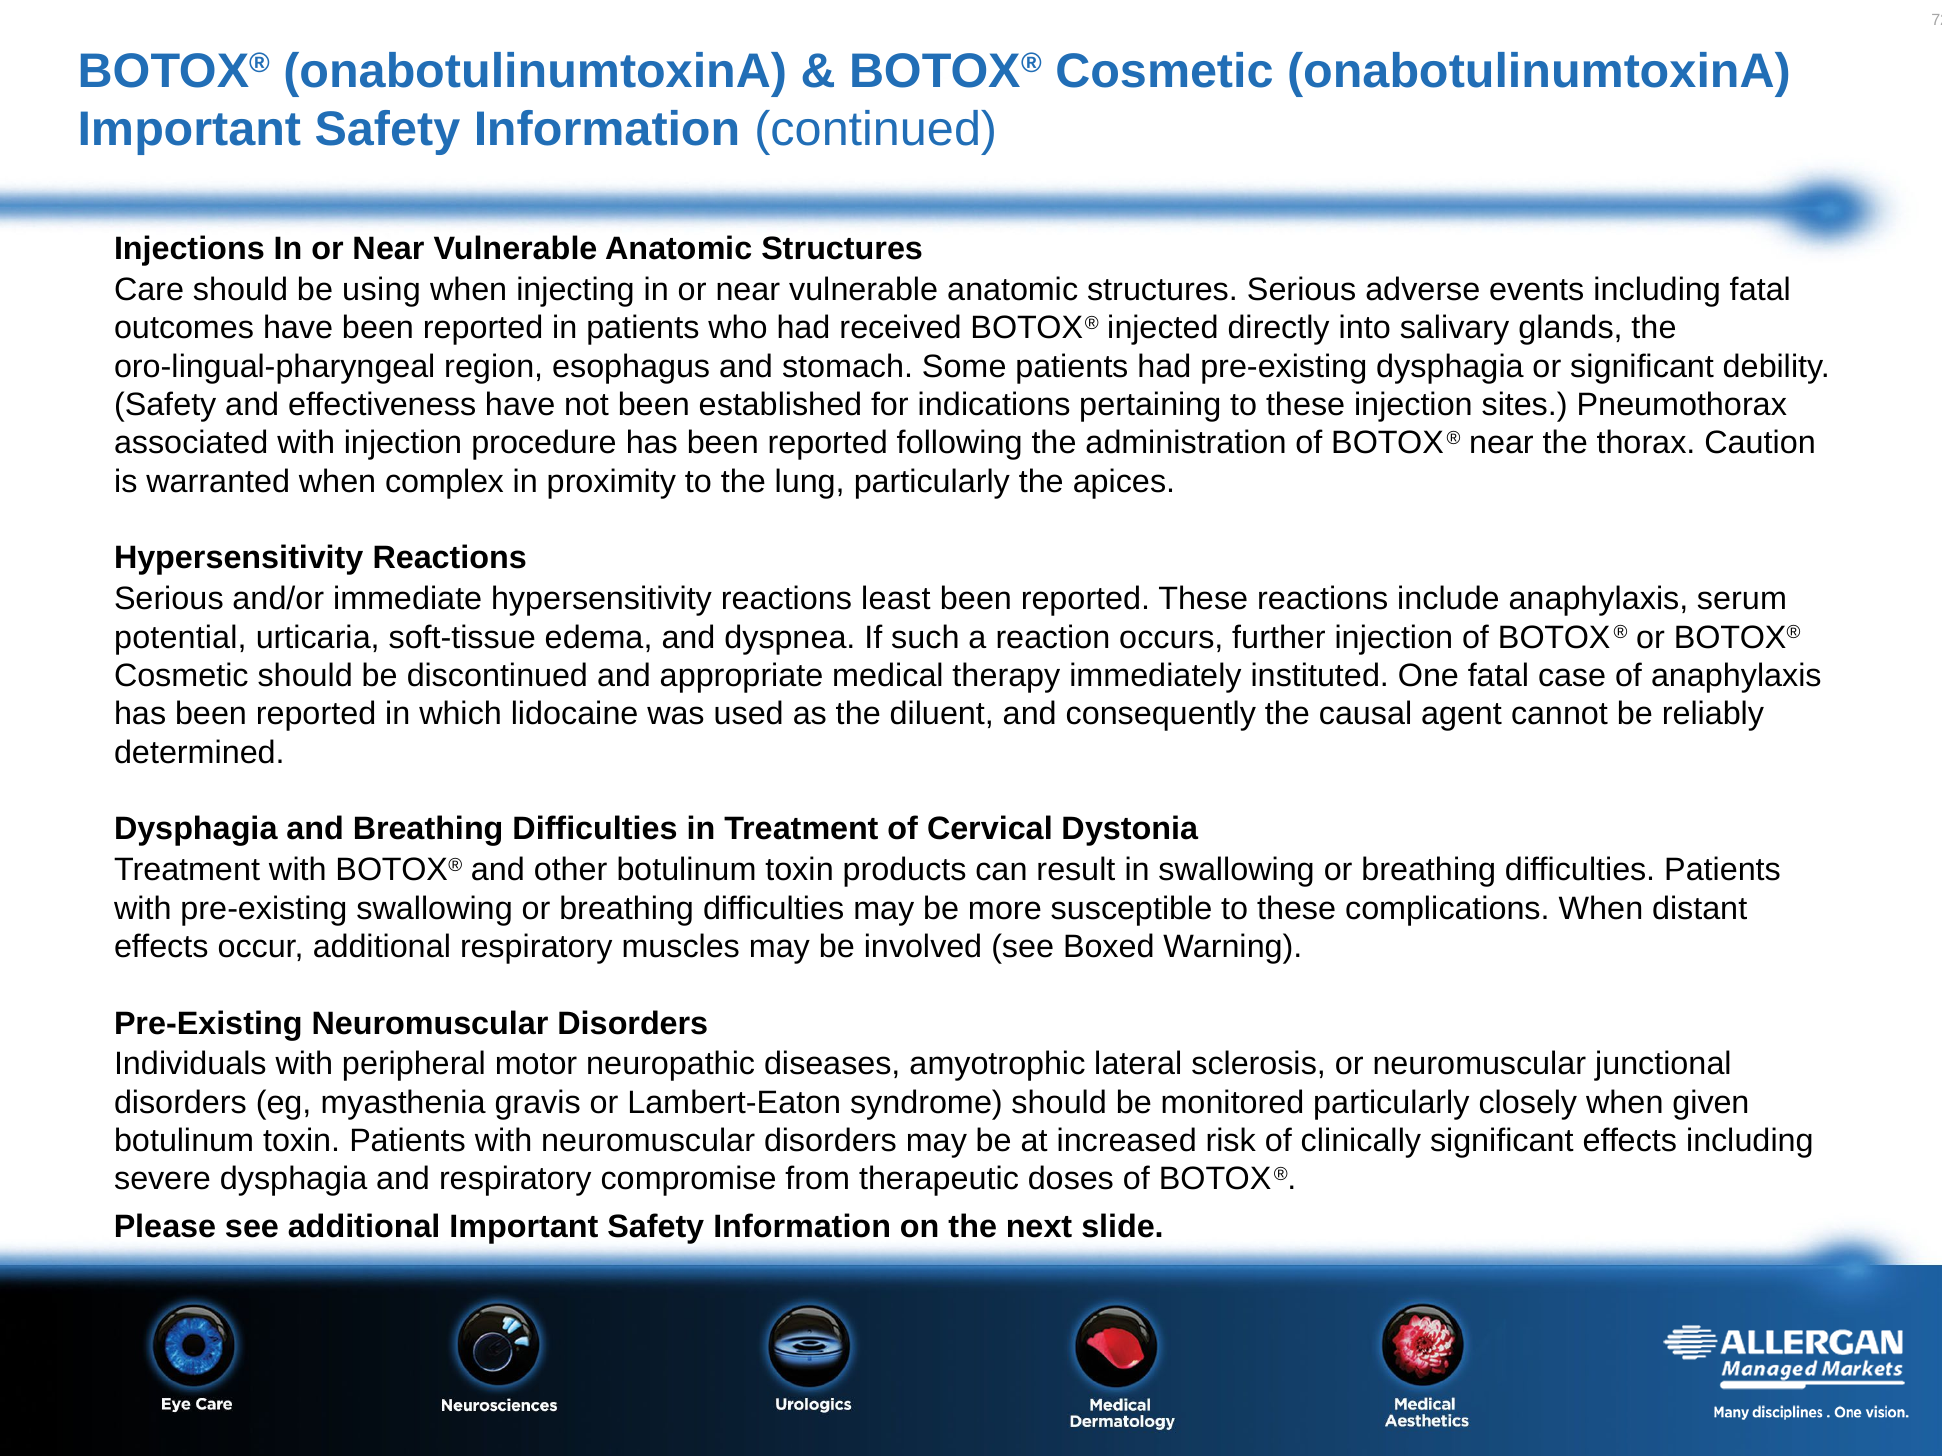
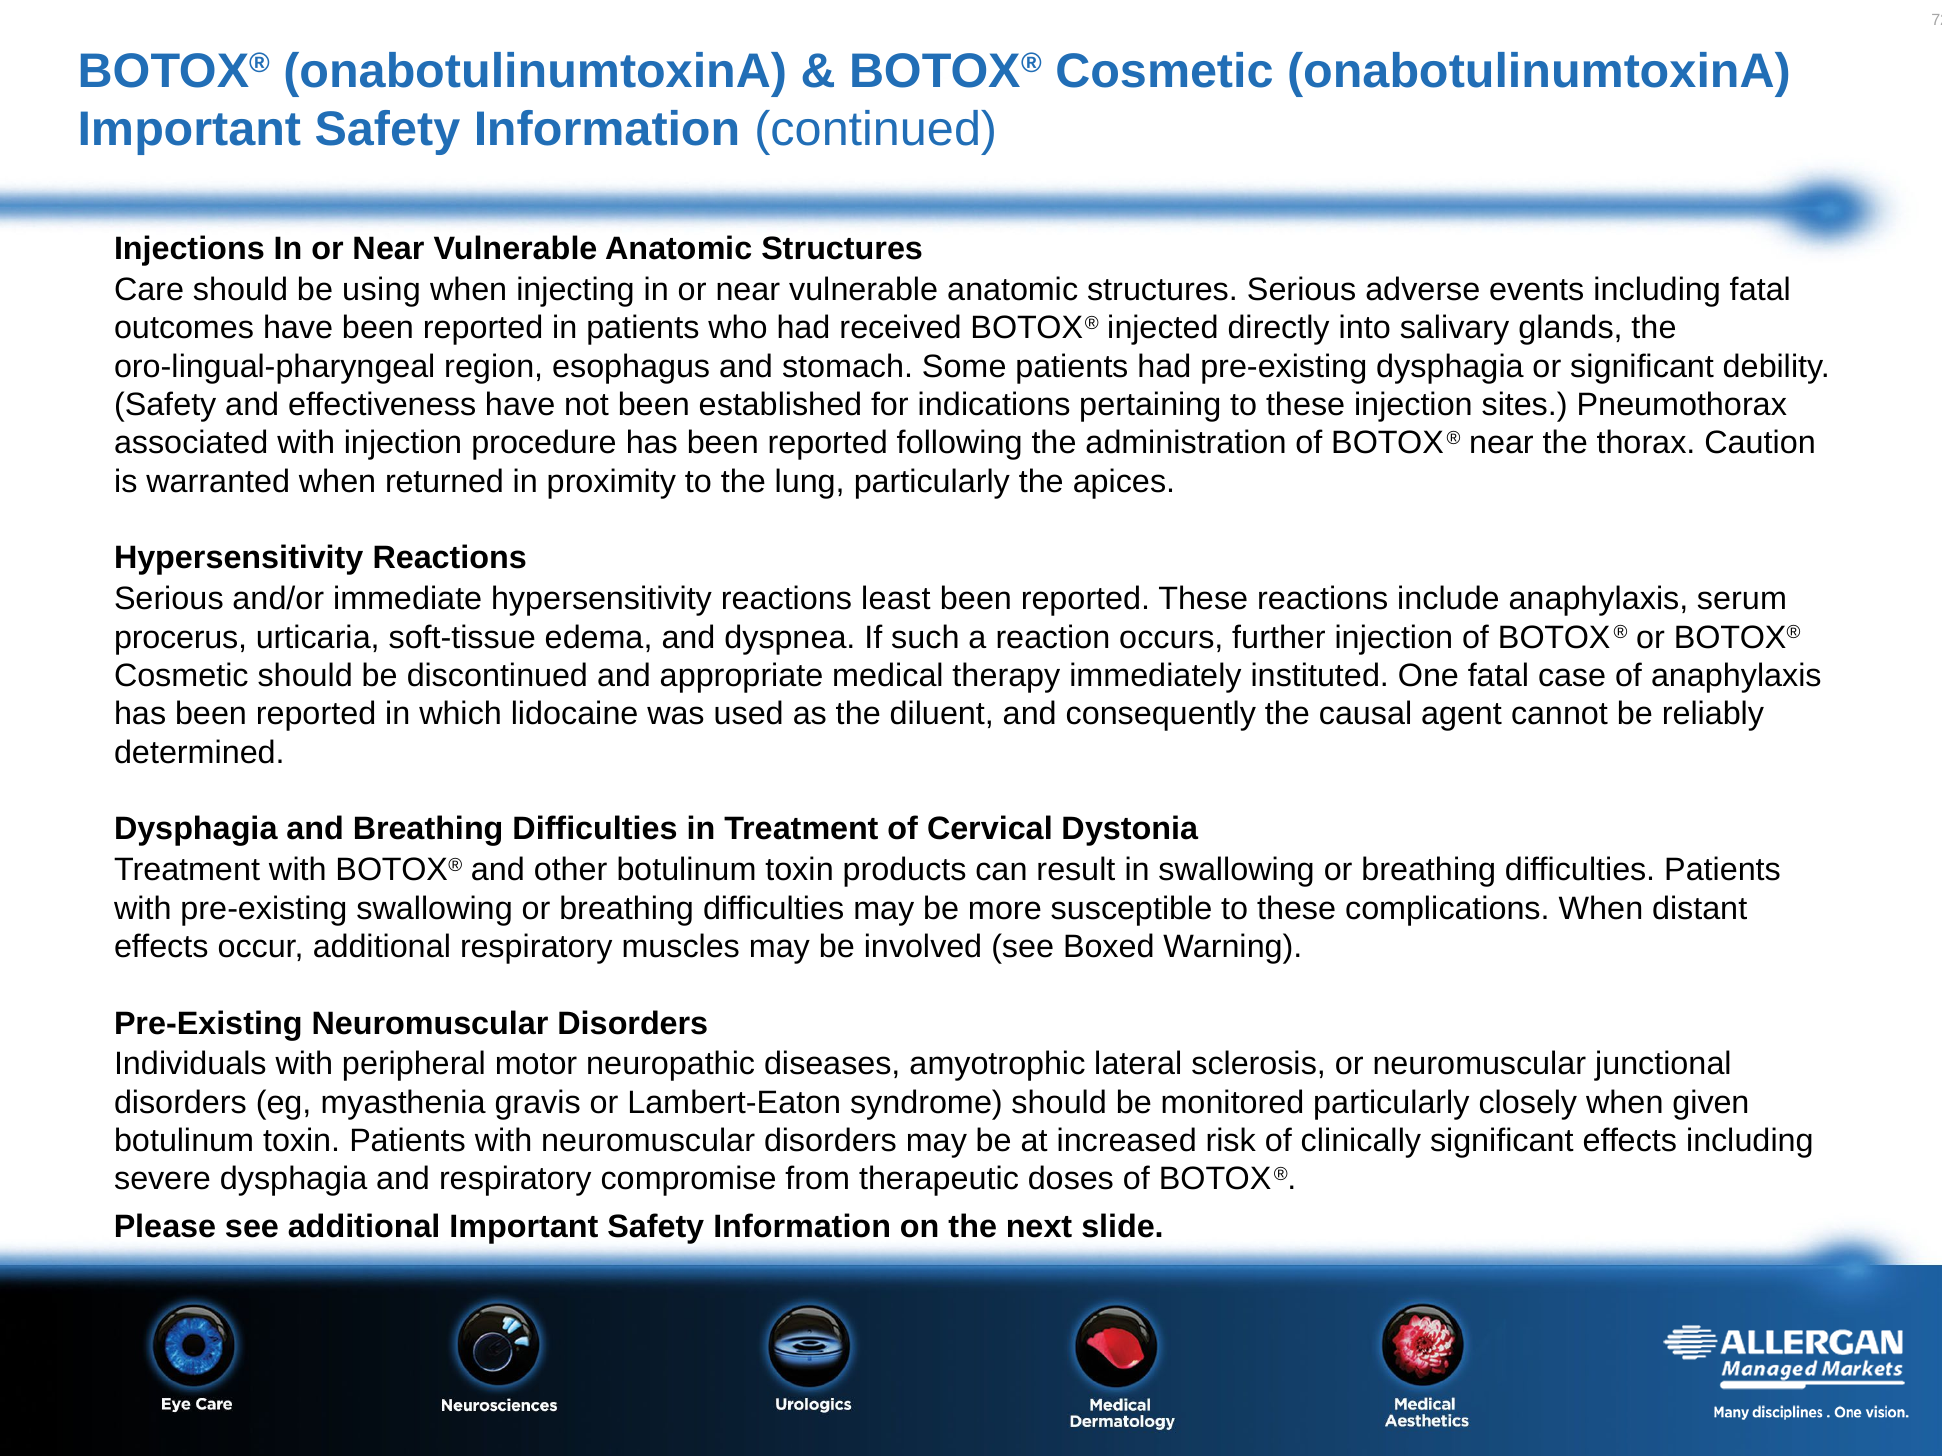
complex: complex -> returned
potential: potential -> procerus
